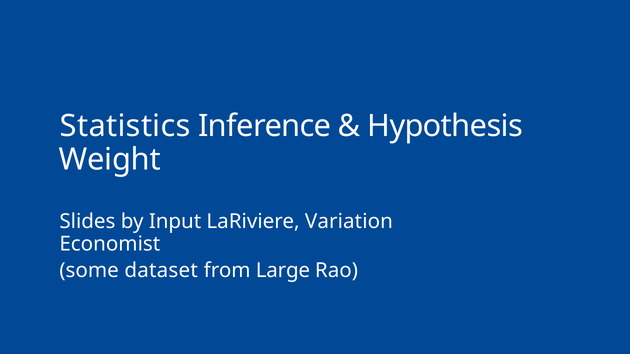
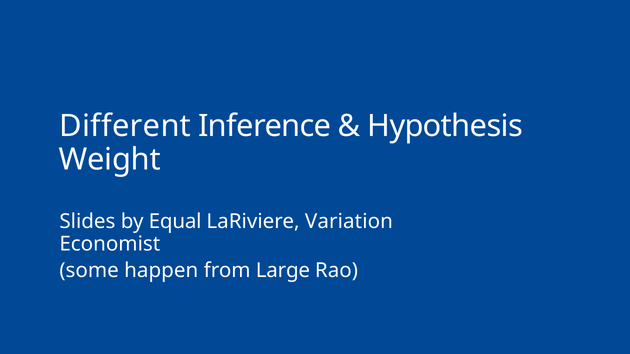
Statistics: Statistics -> Different
Input: Input -> Equal
dataset: dataset -> happen
